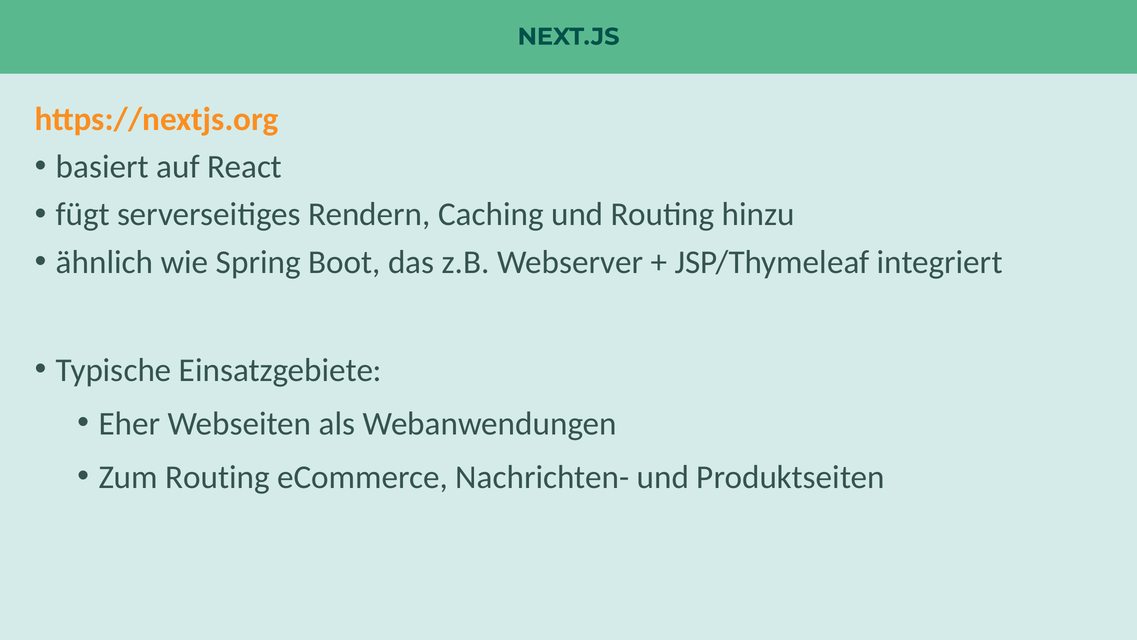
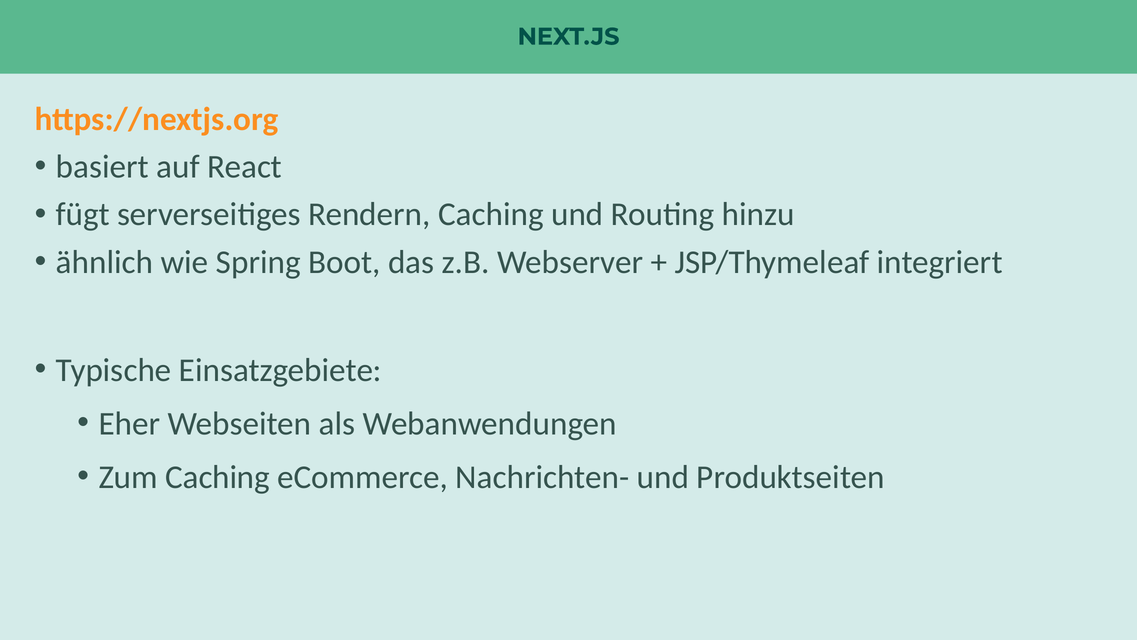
Zum Routing: Routing -> Caching
